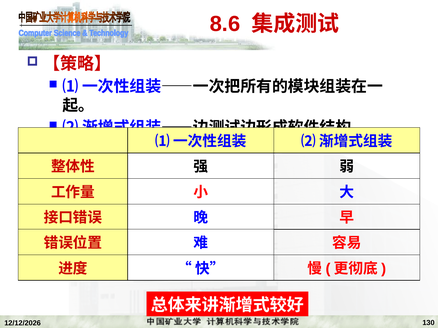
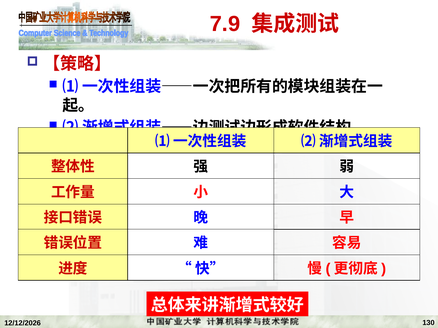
8.6: 8.6 -> 7.9
